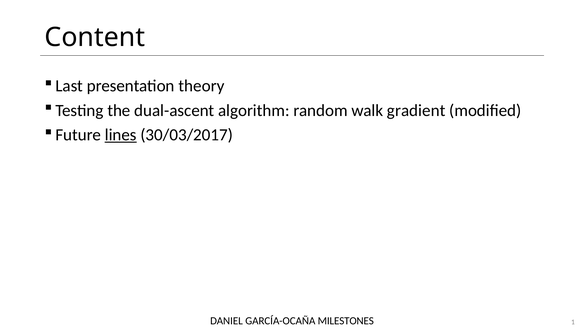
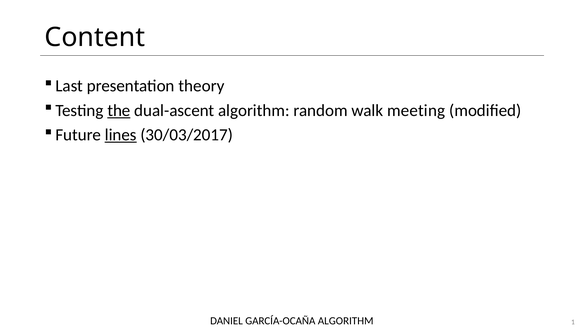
the underline: none -> present
gradient: gradient -> meeting
GARCÍA-OCAÑA MILESTONES: MILESTONES -> ALGORITHM
